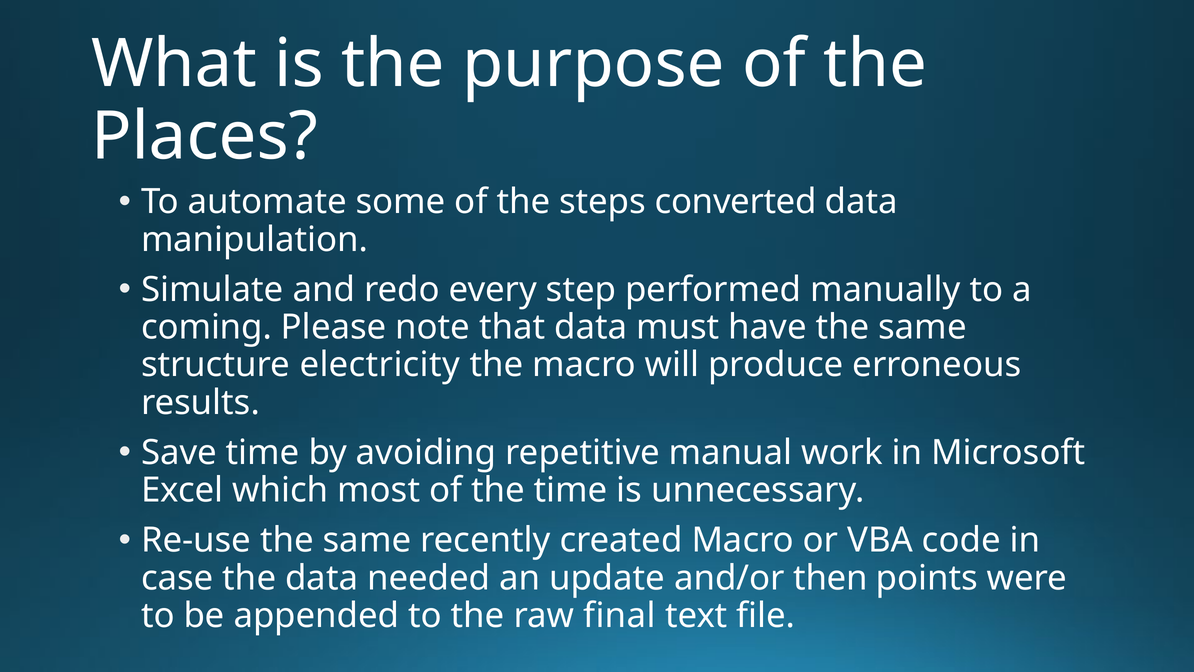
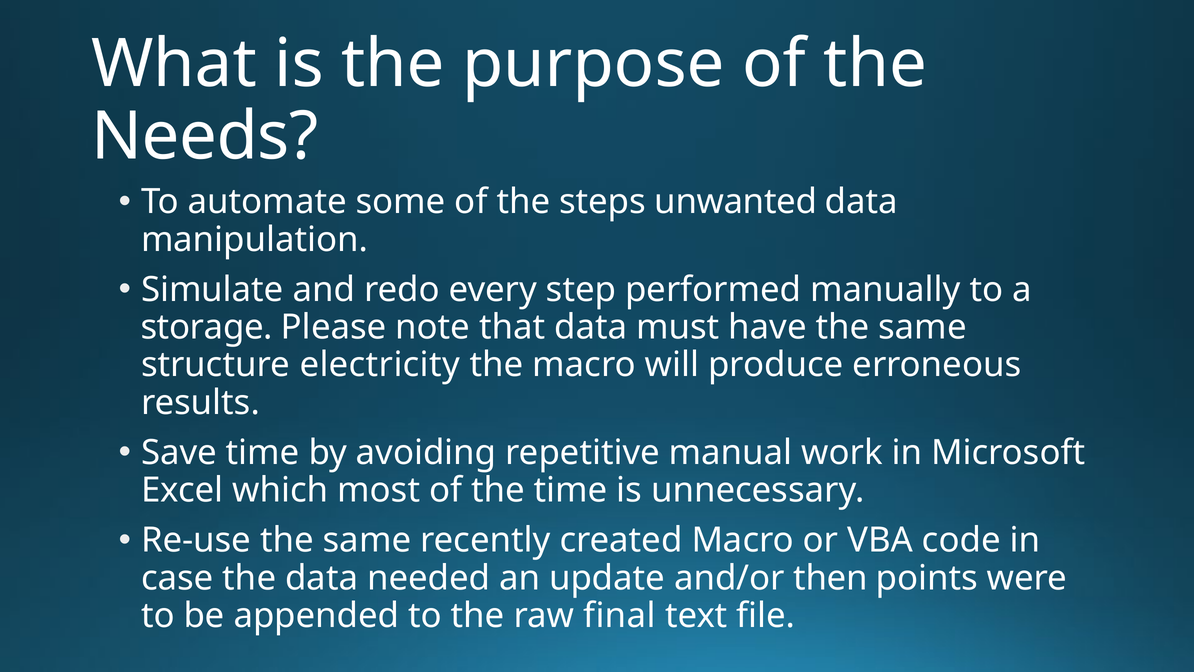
Places: Places -> Needs
converted: converted -> unwanted
coming: coming -> storage
